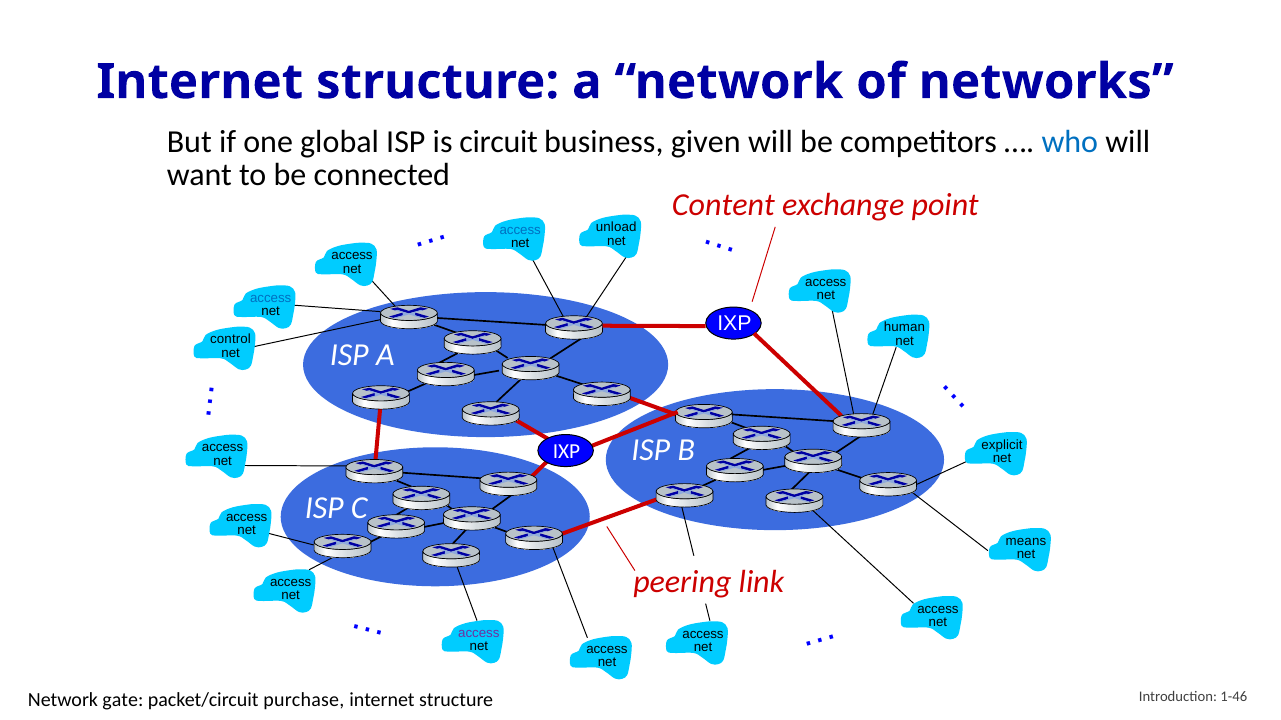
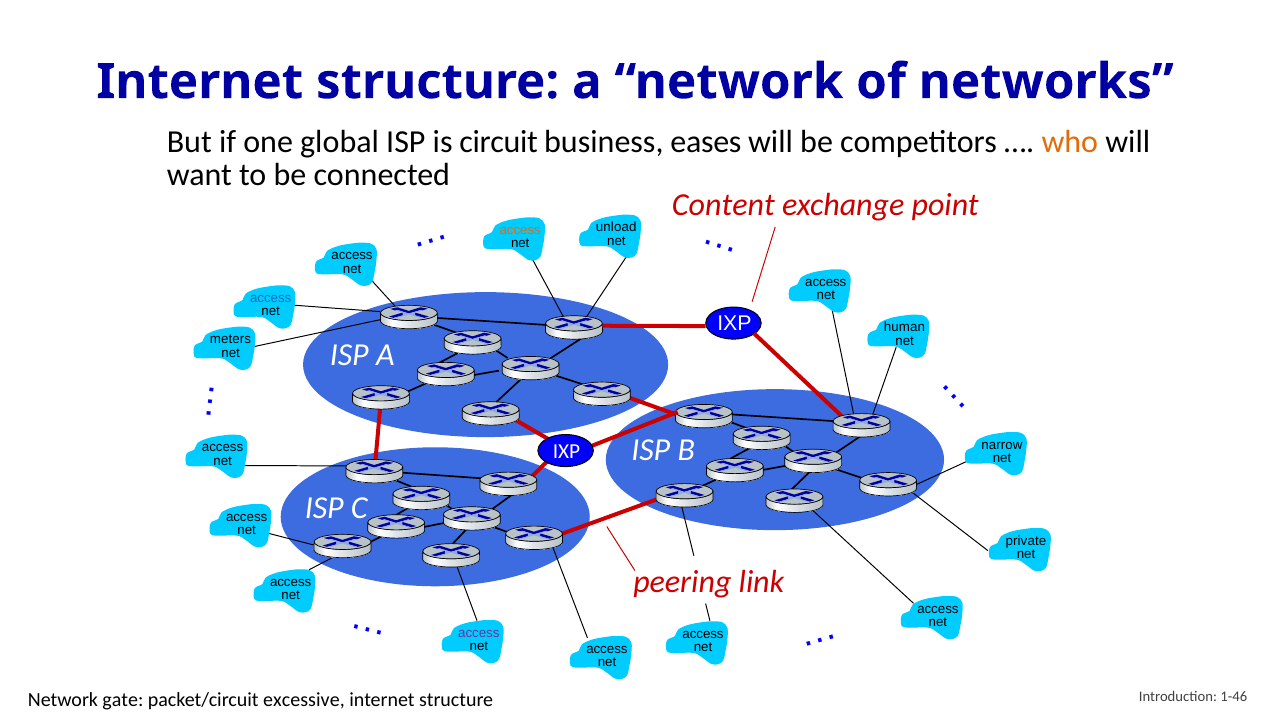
given: given -> eases
who colour: blue -> orange
access at (520, 230) colour: blue -> orange
control: control -> meters
explicit: explicit -> narrow
means: means -> private
purchase: purchase -> excessive
